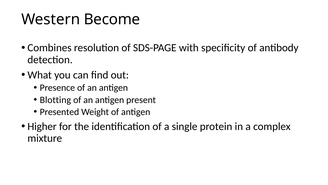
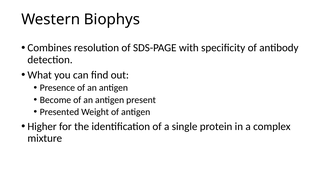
Become: Become -> Biophys
Blotting: Blotting -> Become
